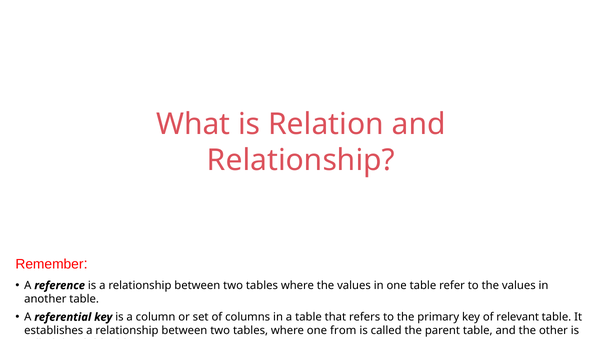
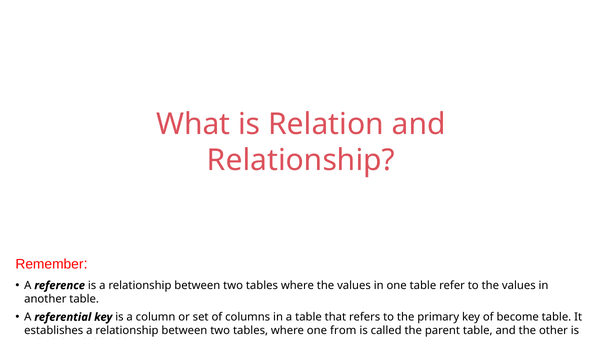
relevant: relevant -> become
